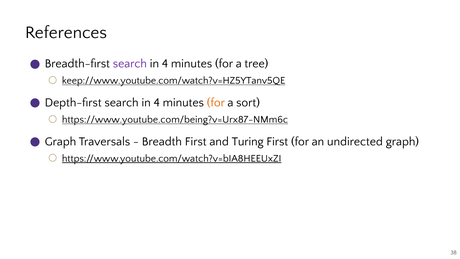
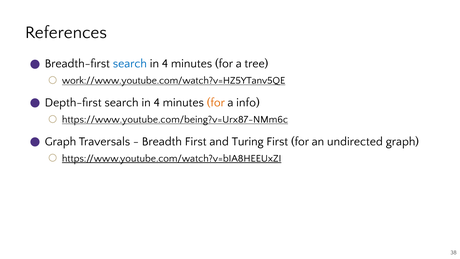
search at (130, 64) colour: purple -> blue
keep://www.youtube.com/watch?v=HZ5YTanv5QE: keep://www.youtube.com/watch?v=HZ5YTanv5QE -> work://www.youtube.com/watch?v=HZ5YTanv5QE
sort: sort -> info
